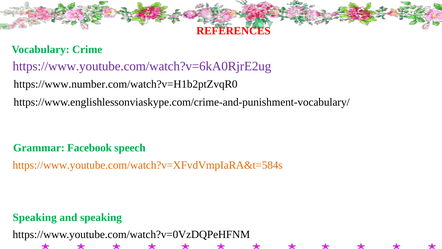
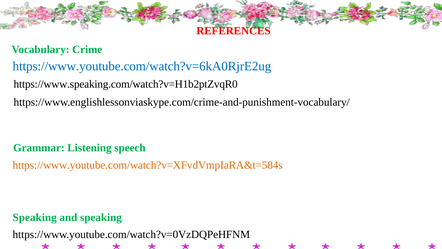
https://www.youtube.com/watch?v=6kA0RjrE2ug colour: purple -> blue
https://www.number.com/watch?v=H1b2ptZvqR0: https://www.number.com/watch?v=H1b2ptZvqR0 -> https://www.speaking.com/watch?v=H1b2ptZvqR0
Facebook: Facebook -> Listening
